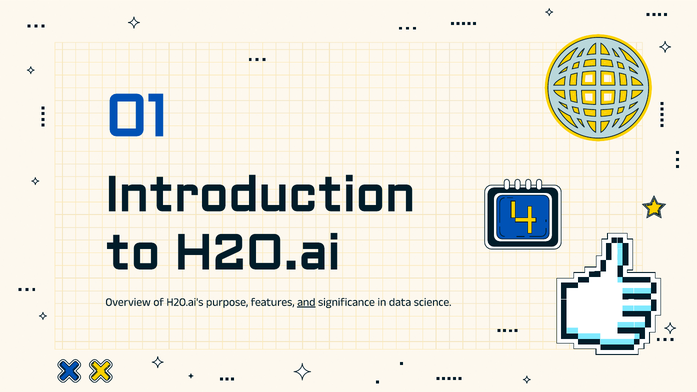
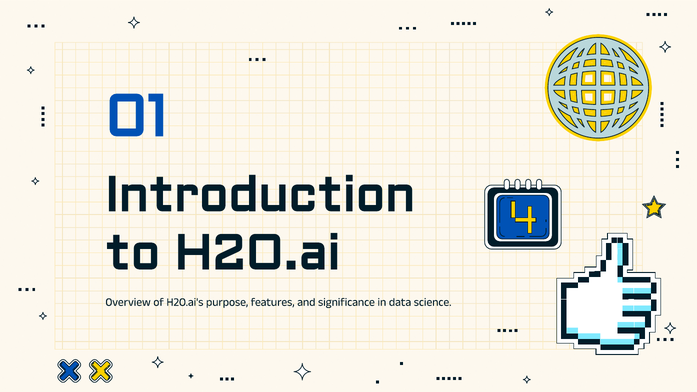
and underline: present -> none
